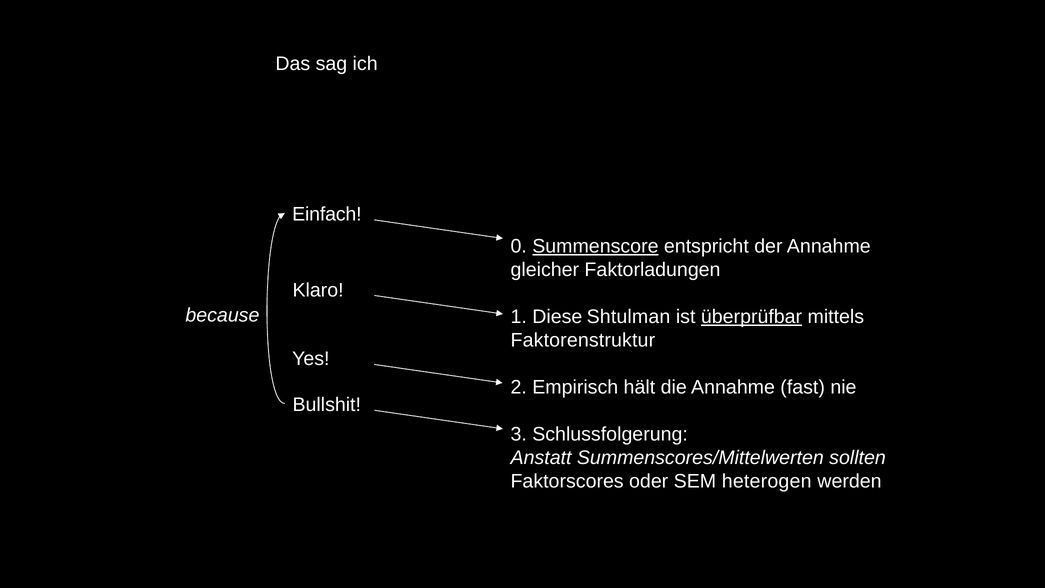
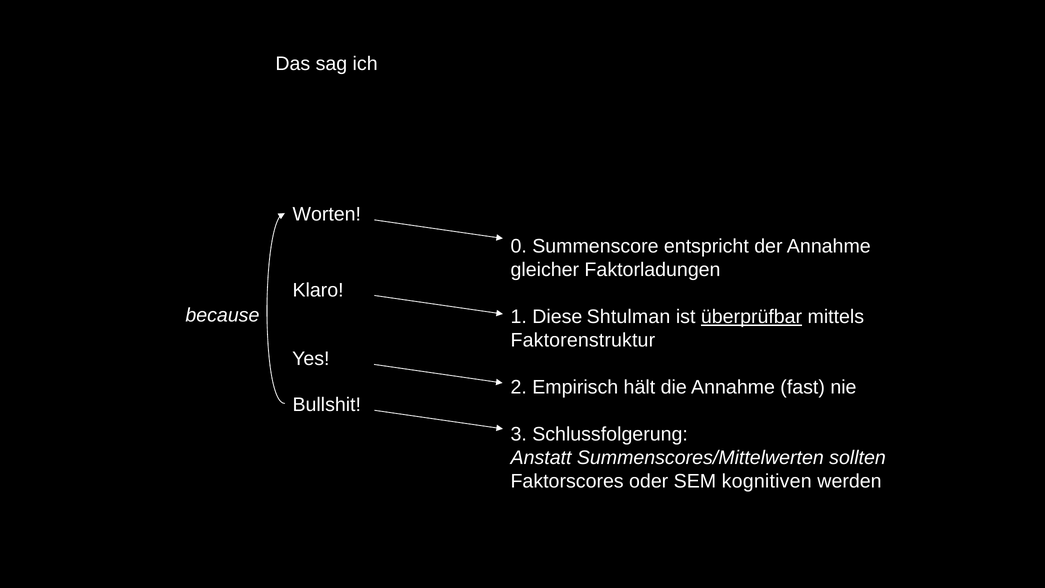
Einfach: Einfach -> Worten
Summenscore underline: present -> none
heterogen: heterogen -> kognitiven
